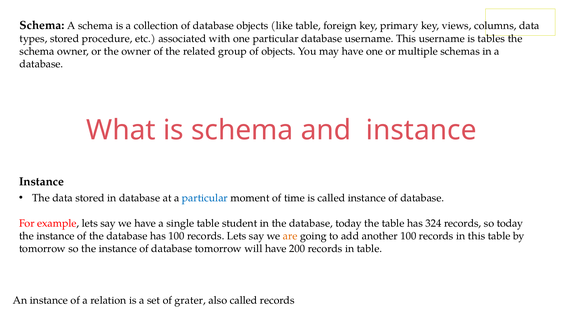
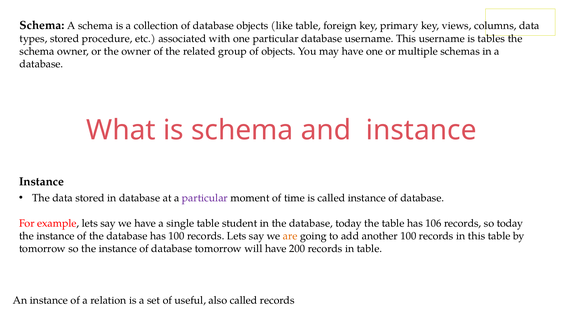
particular at (205, 198) colour: blue -> purple
324: 324 -> 106
grater: grater -> useful
